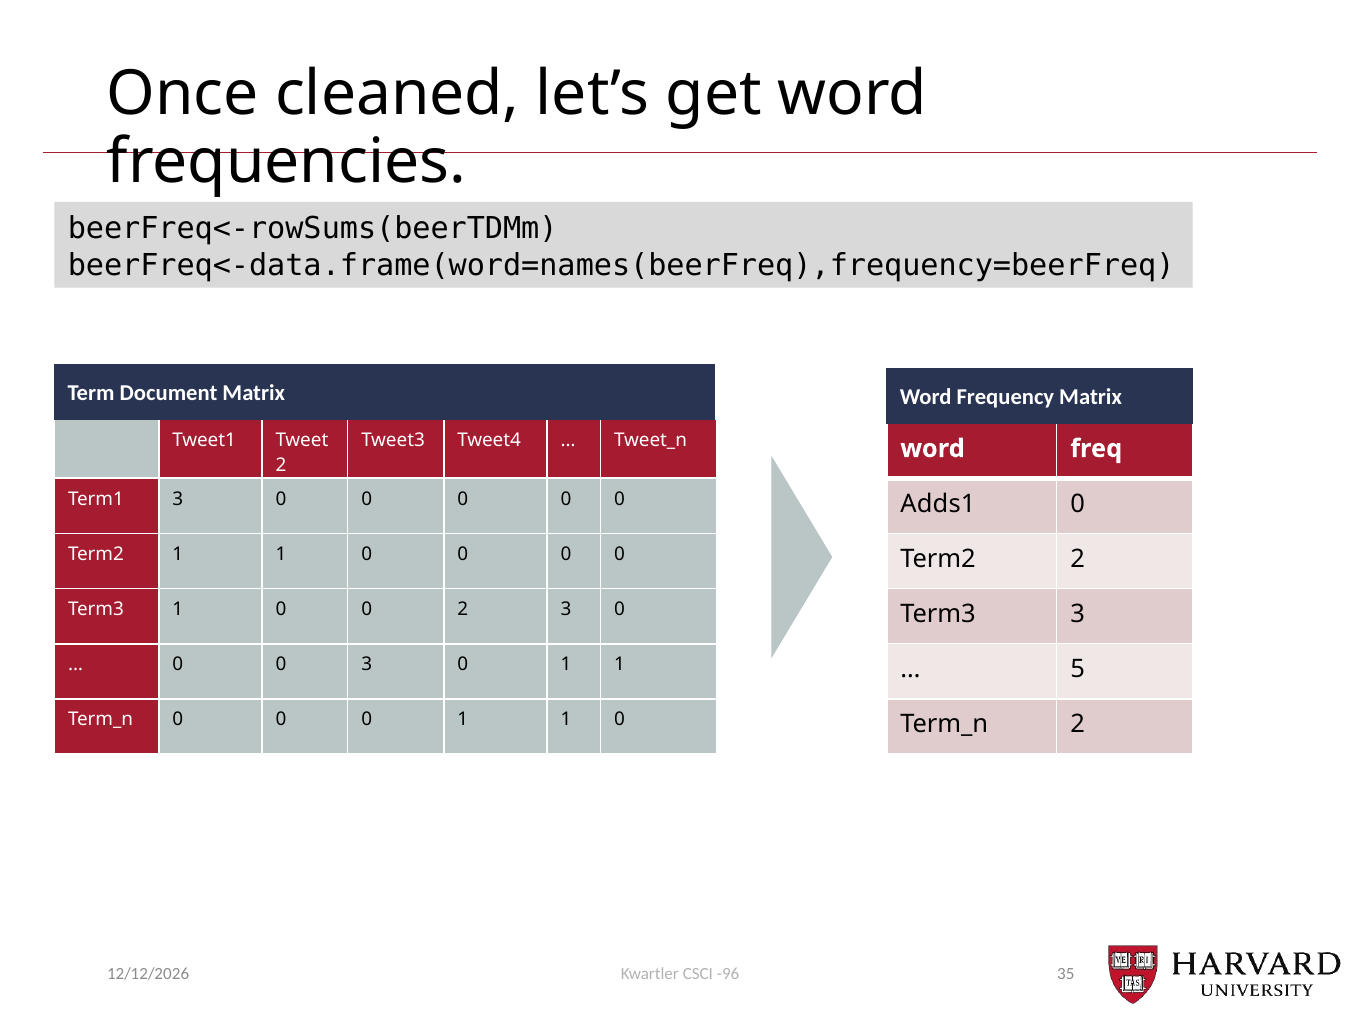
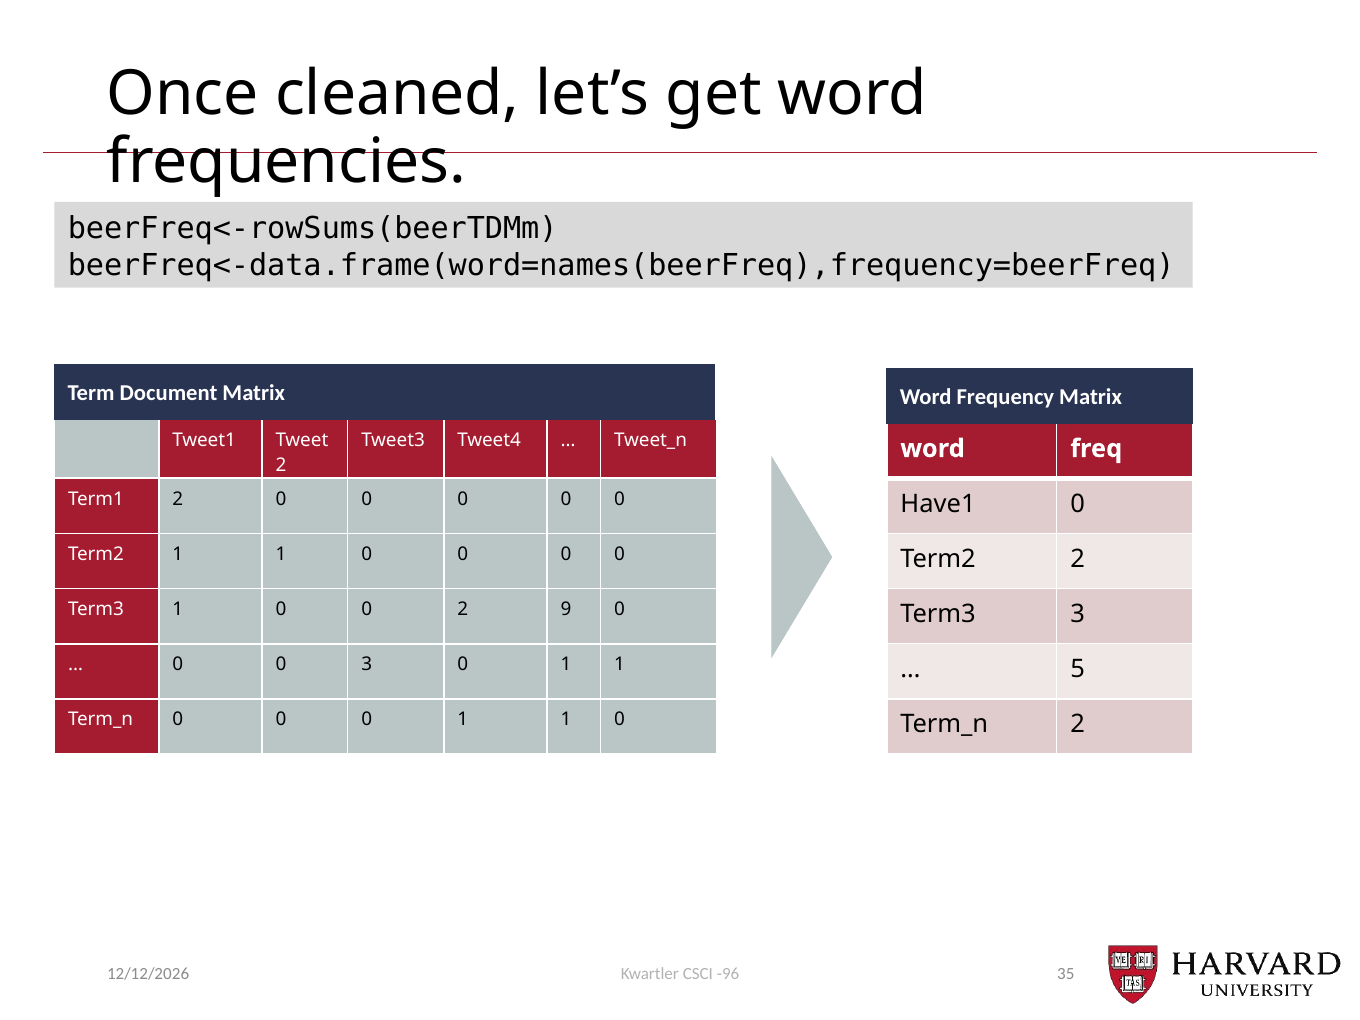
Term1 3: 3 -> 2
Adds1: Adds1 -> Have1
2 3: 3 -> 9
